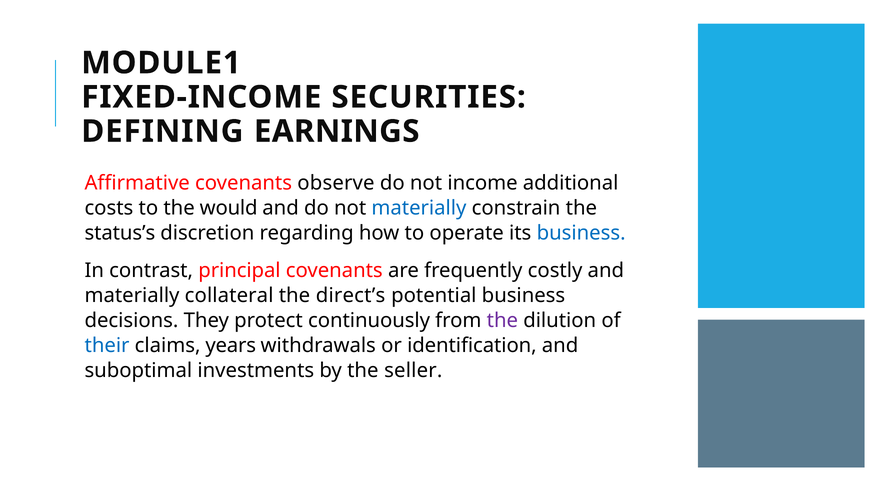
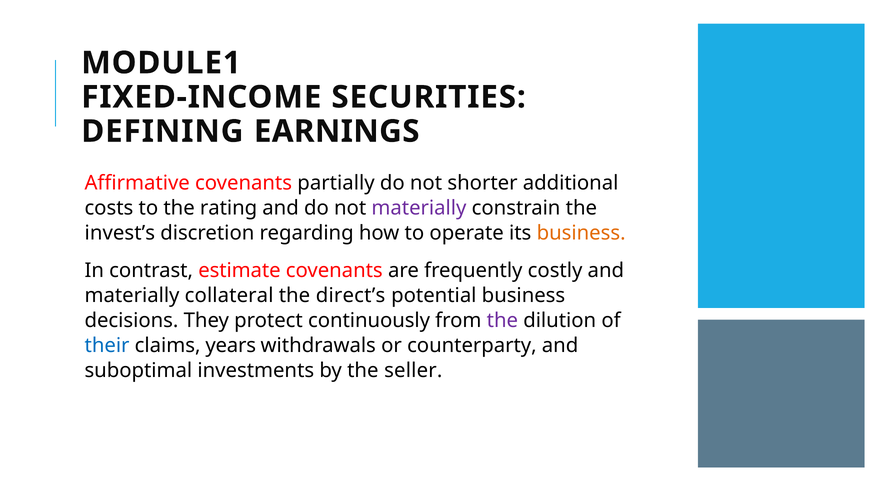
observe: observe -> partially
income: income -> shorter
would: would -> rating
materially at (419, 208) colour: blue -> purple
status’s: status’s -> invest’s
business at (581, 233) colour: blue -> orange
principal: principal -> estimate
identification: identification -> counterparty
